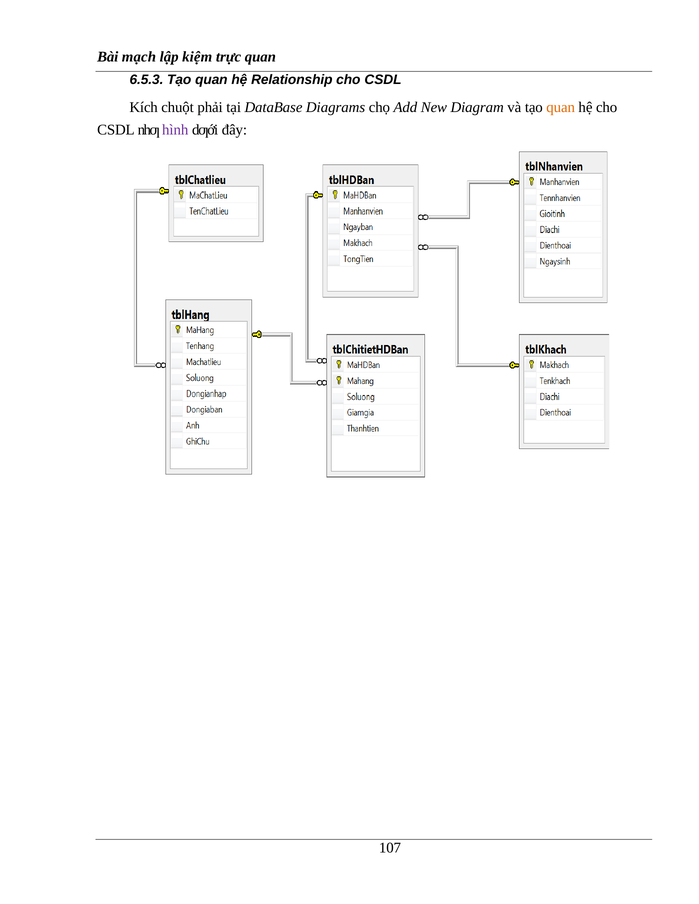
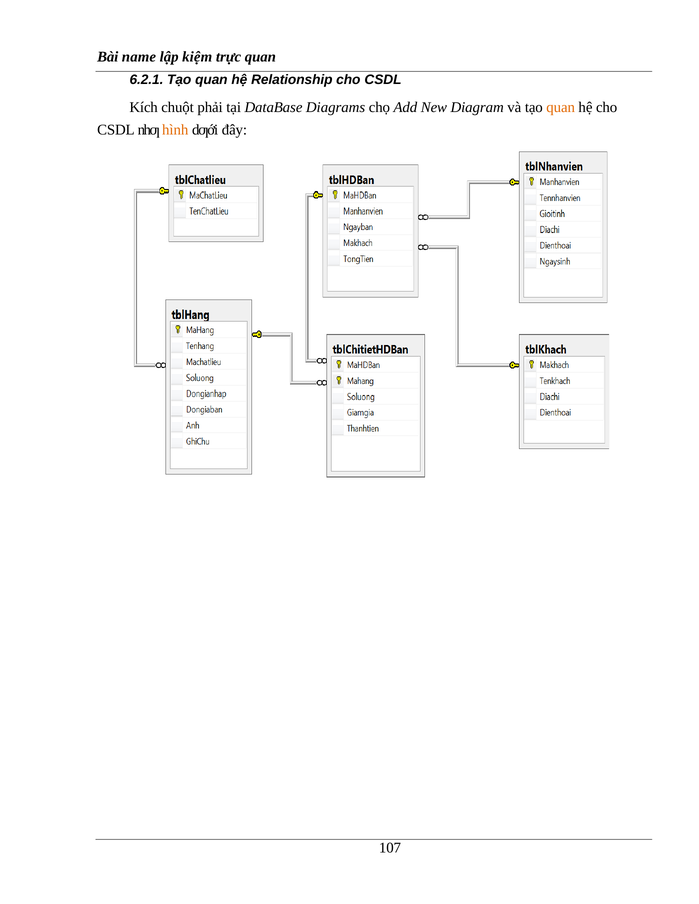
mạch: mạch -> name
6.5.3: 6.5.3 -> 6.2.1
hình colour: purple -> orange
